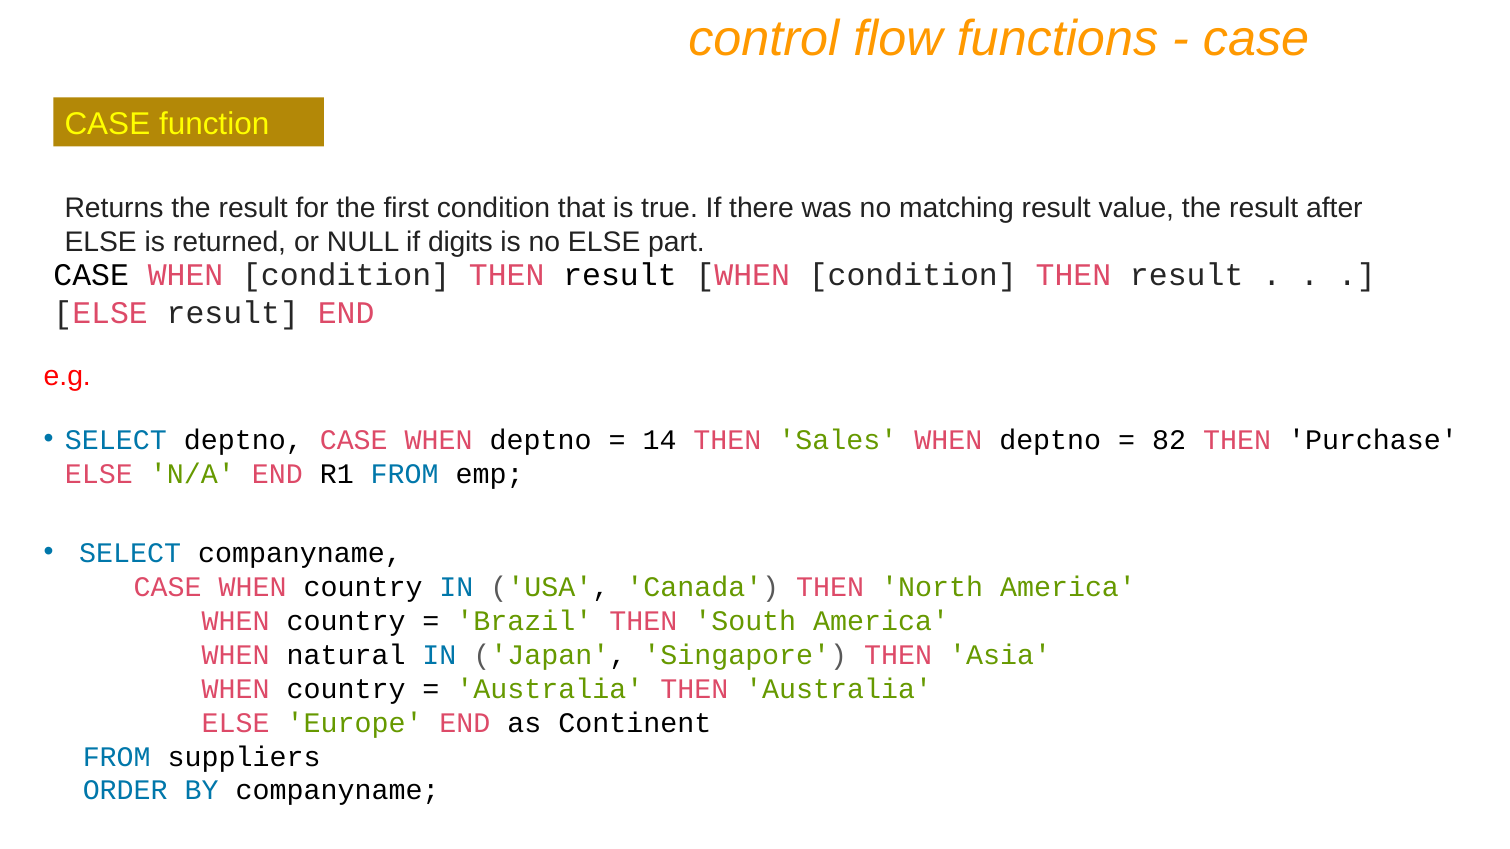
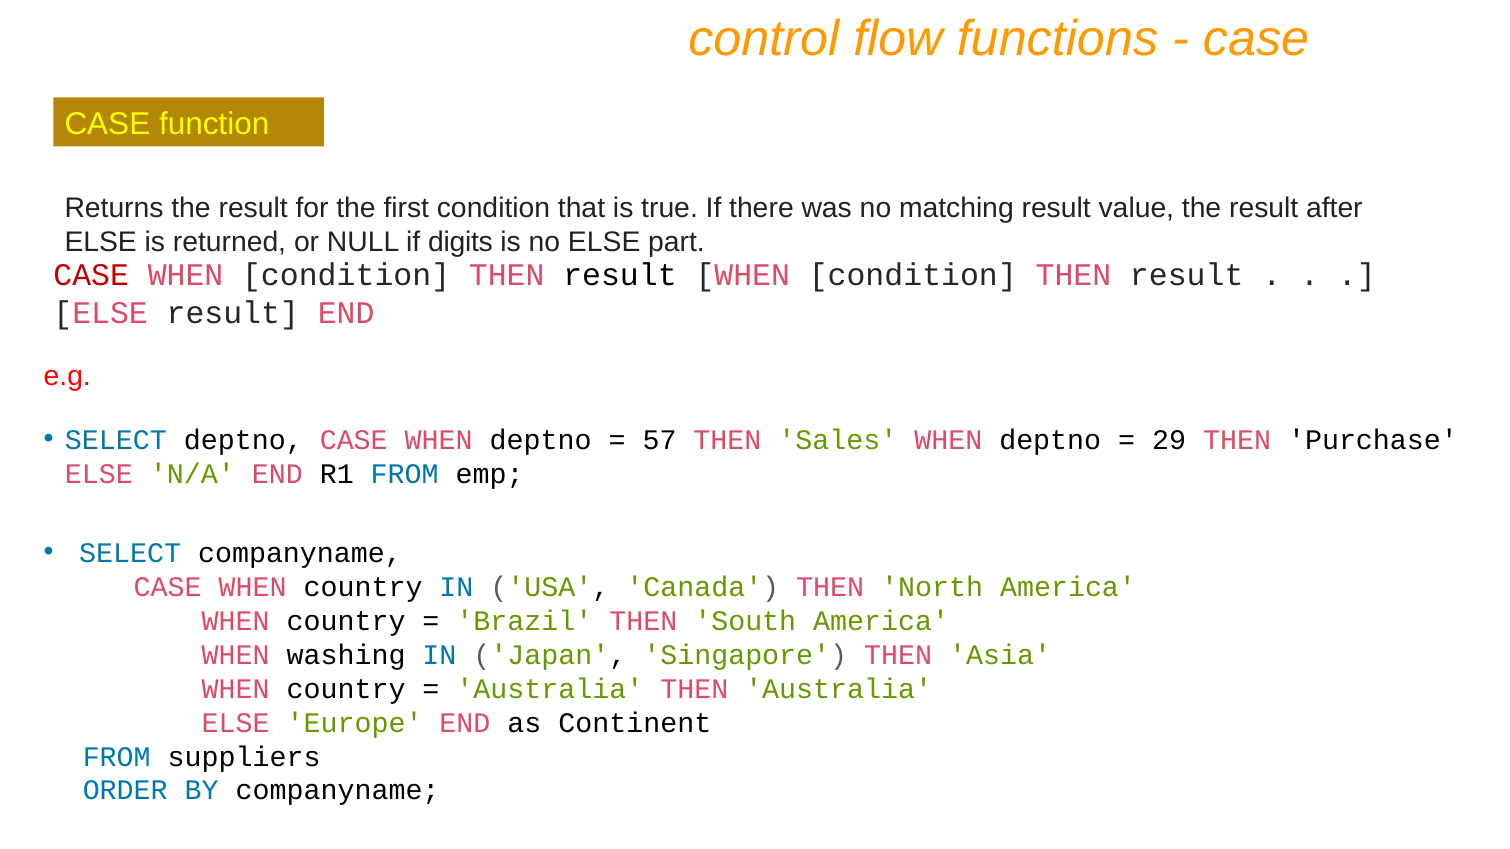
CASE at (91, 275) colour: black -> red
14: 14 -> 57
82: 82 -> 29
natural: natural -> washing
